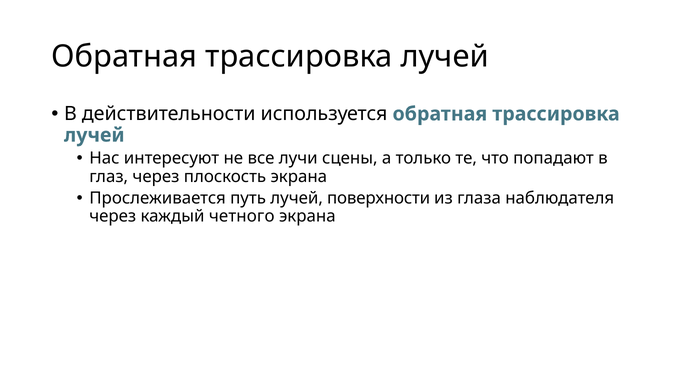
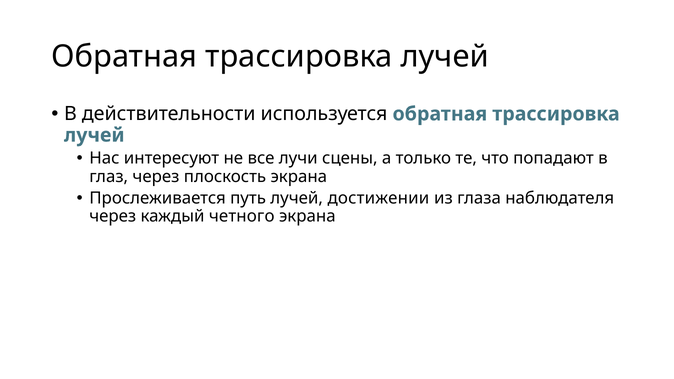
поверхности: поверхности -> достижении
